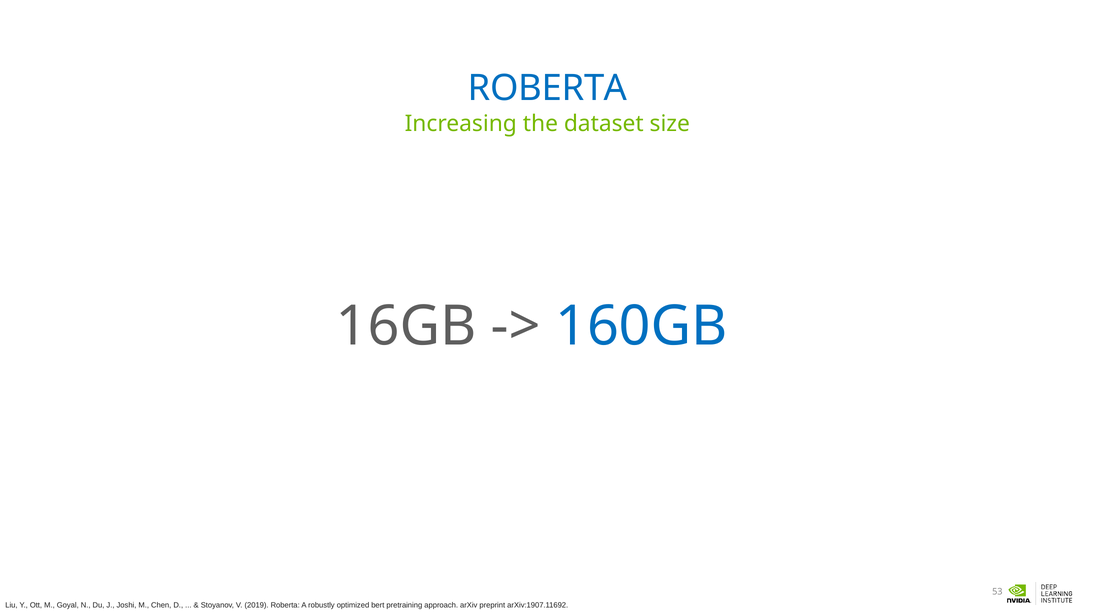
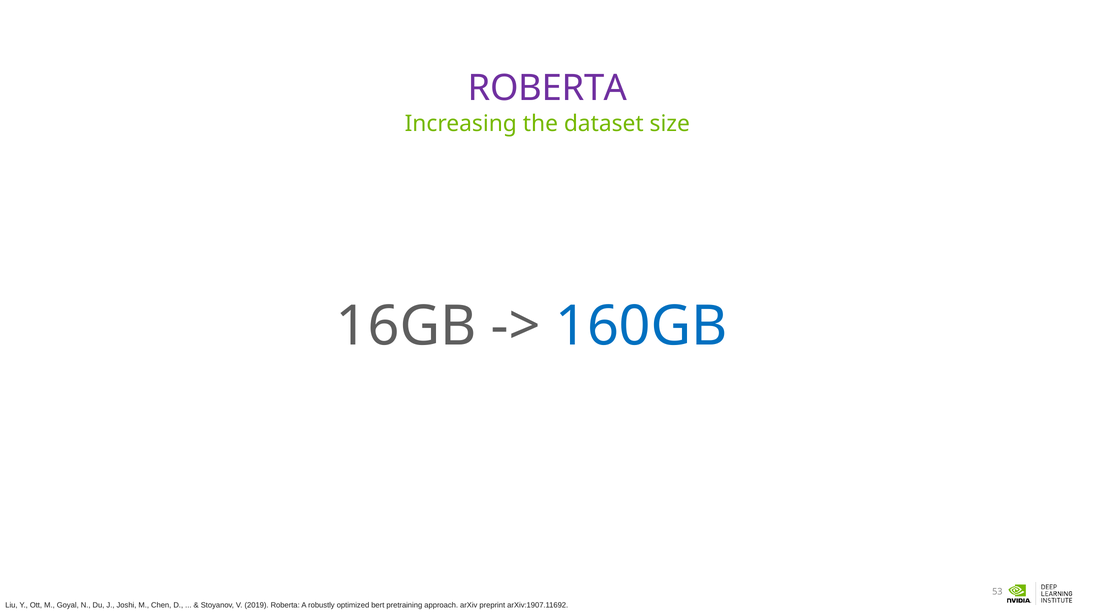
ROBERTA at (548, 88) colour: blue -> purple
